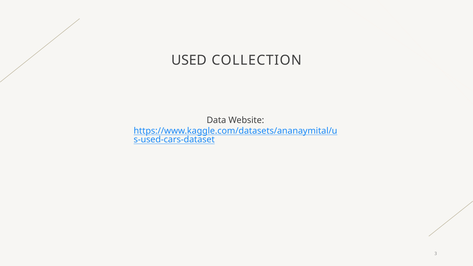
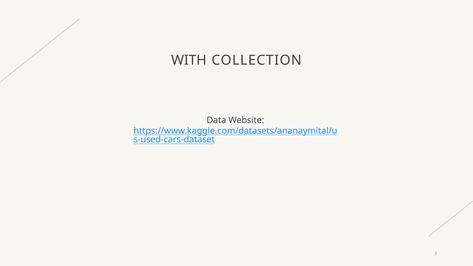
USED: USED -> WITH
